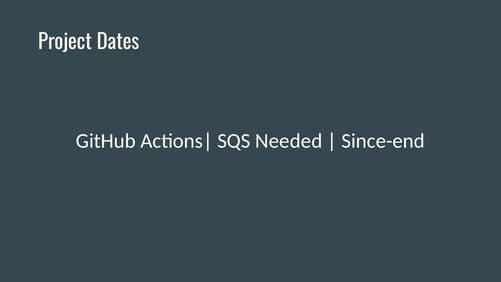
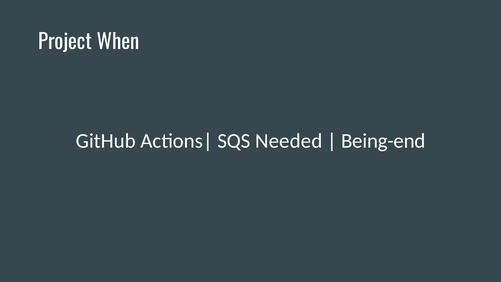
Dates: Dates -> When
Since-end: Since-end -> Being-end
